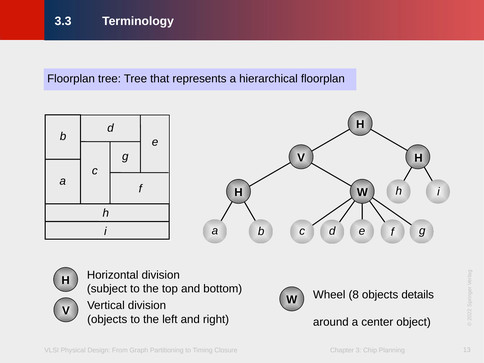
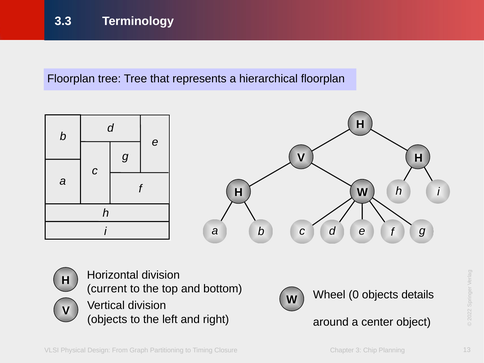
subject: subject -> current
Wheel 8: 8 -> 0
